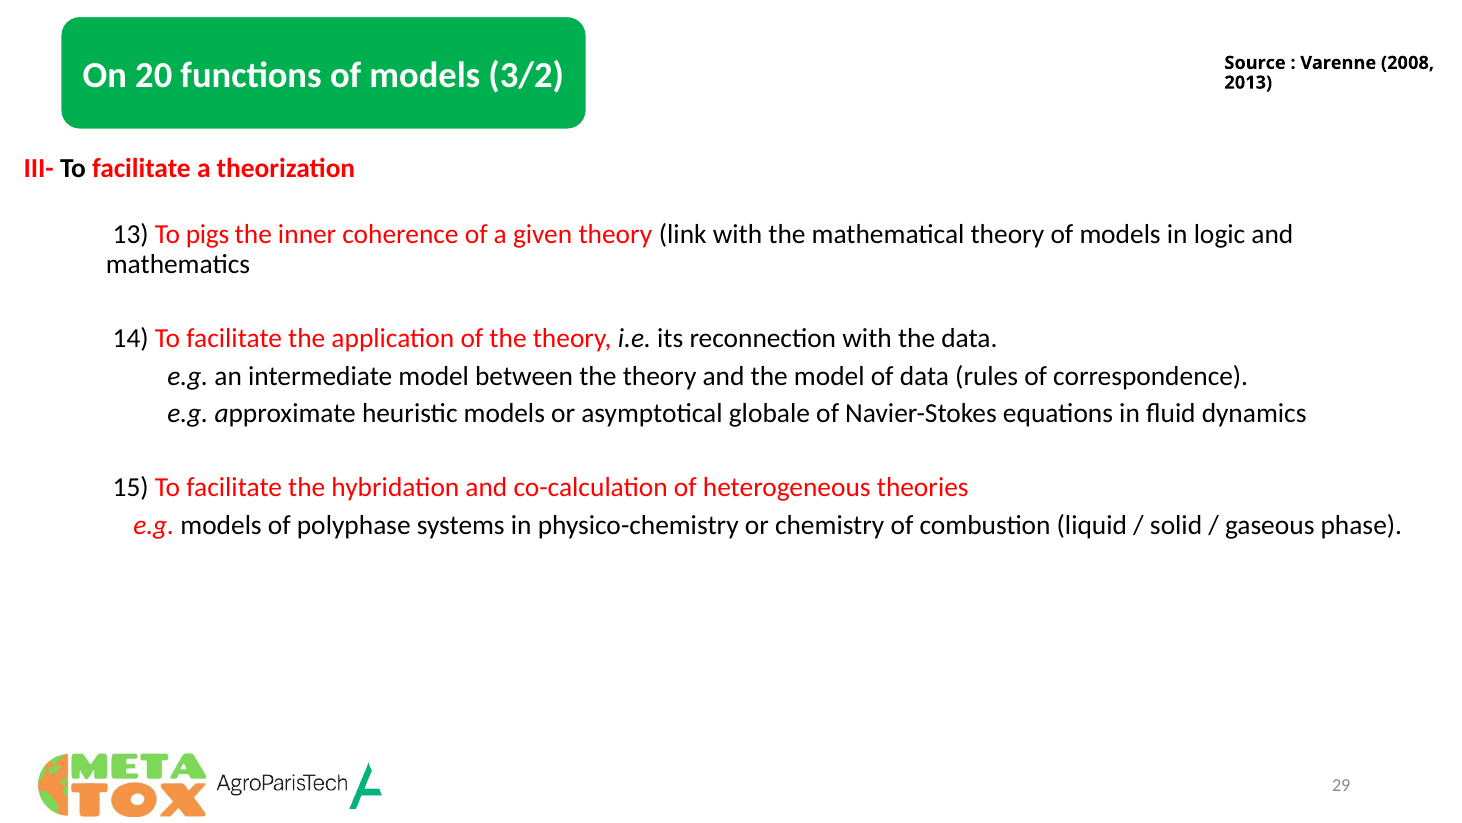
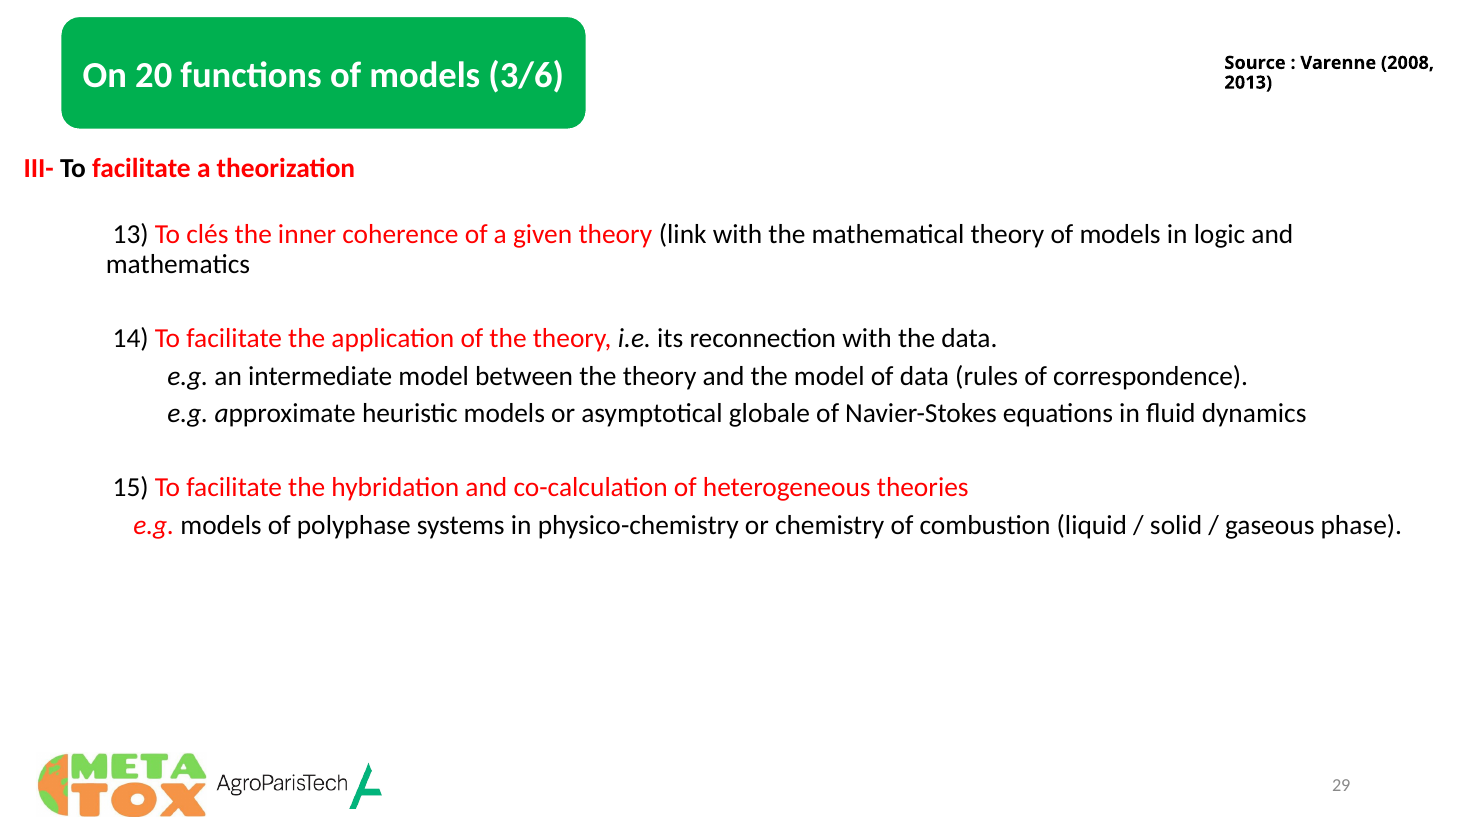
3/2: 3/2 -> 3/6
pigs: pigs -> clés
